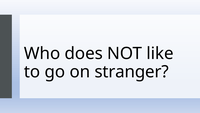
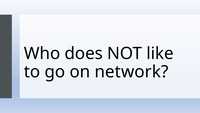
stranger: stranger -> network
